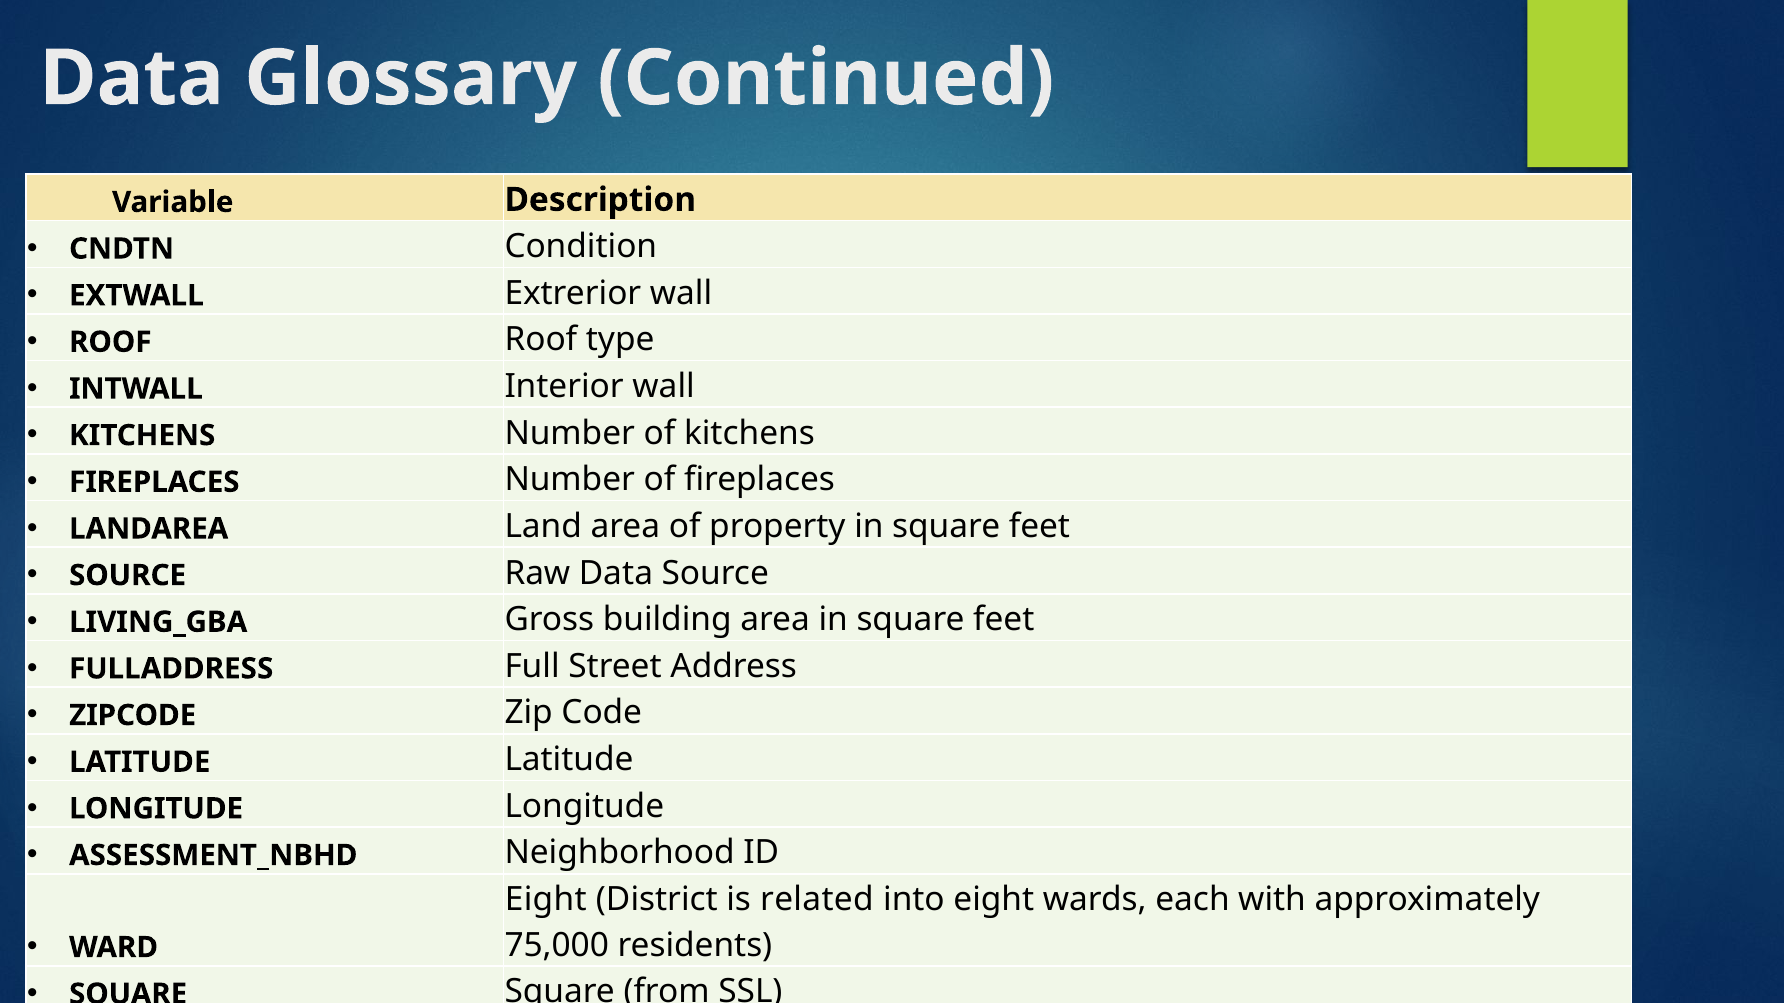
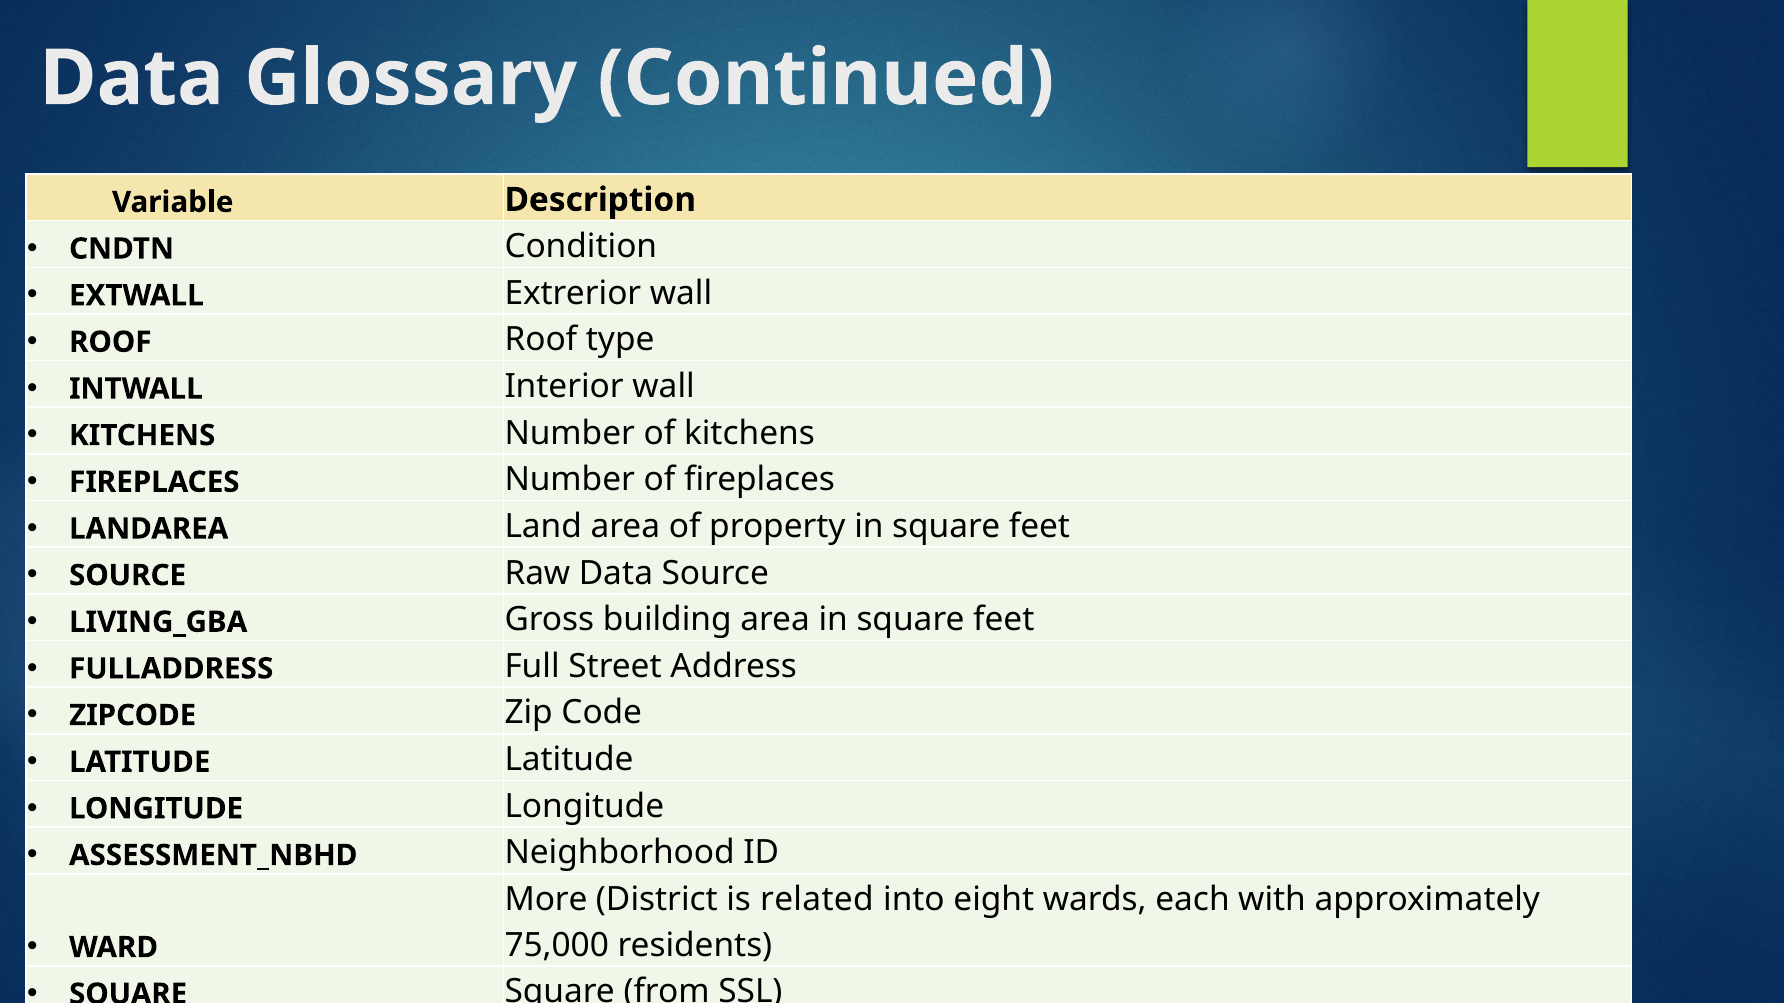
Eight at (546, 900): Eight -> More
